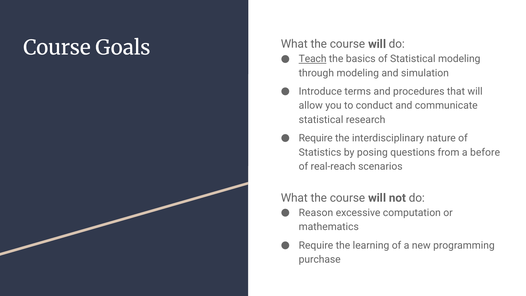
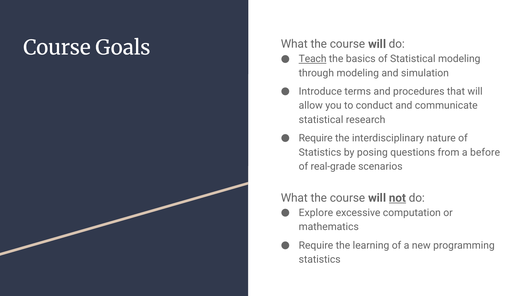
real-reach: real-reach -> real-grade
not underline: none -> present
Reason: Reason -> Explore
purchase at (320, 259): purchase -> statistics
